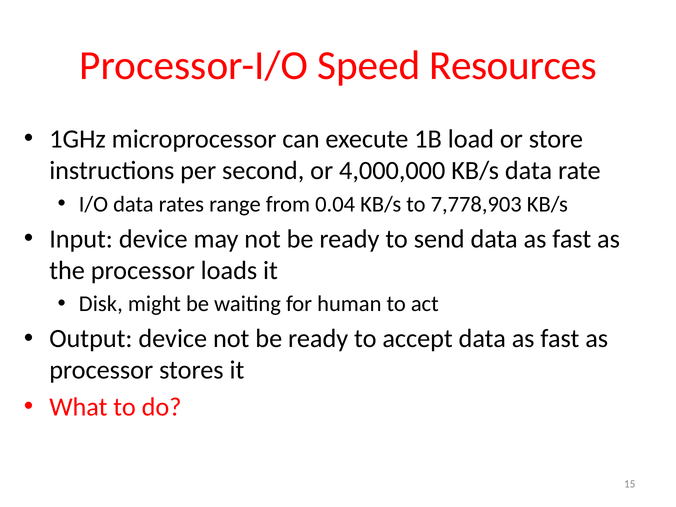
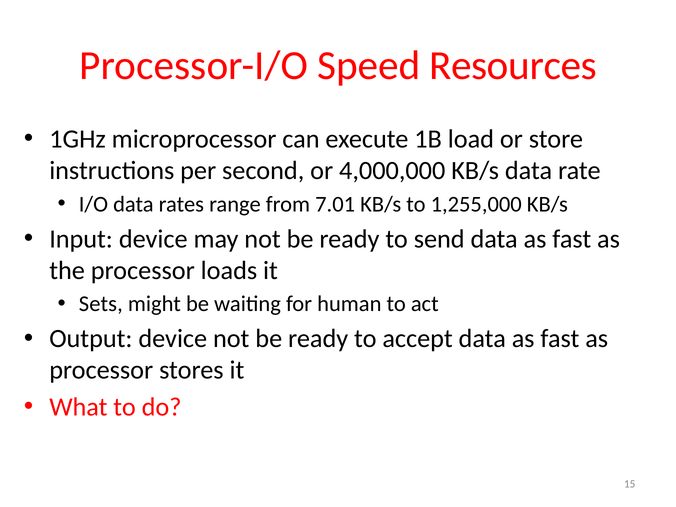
0.04: 0.04 -> 7.01
7,778,903: 7,778,903 -> 1,255,000
Disk: Disk -> Sets
